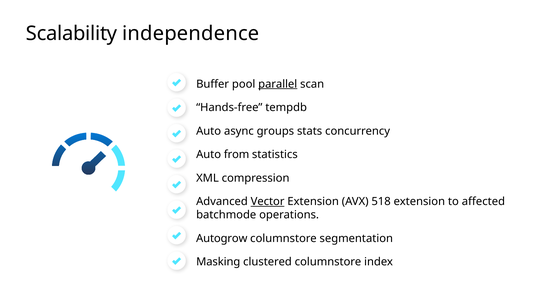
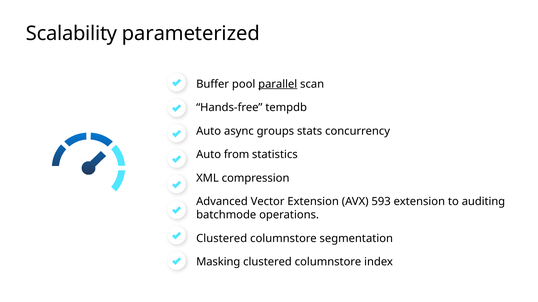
independence: independence -> parameterized
Vector underline: present -> none
518: 518 -> 593
affected: affected -> auditing
Autogrow at (222, 239): Autogrow -> Clustered
